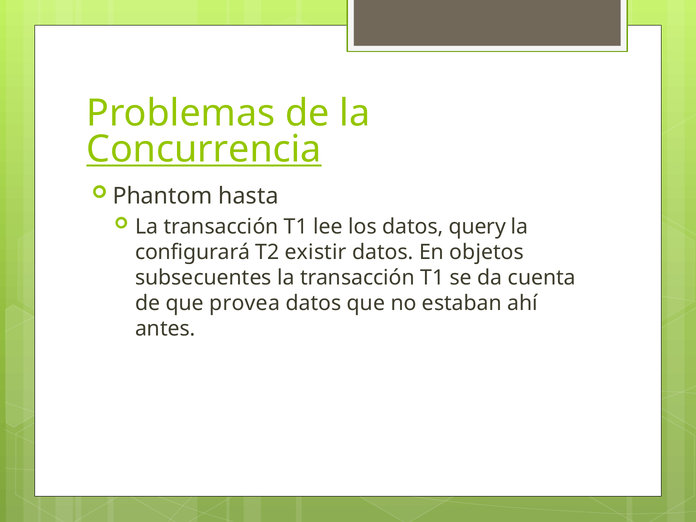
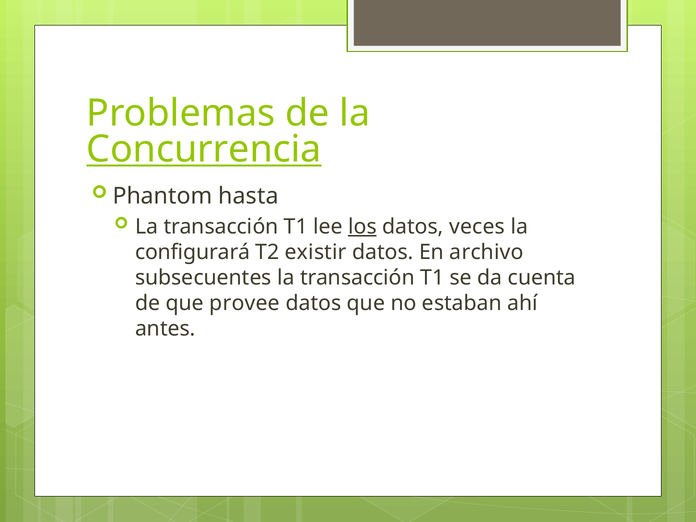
los underline: none -> present
query: query -> veces
objetos: objetos -> archivo
provea: provea -> provee
